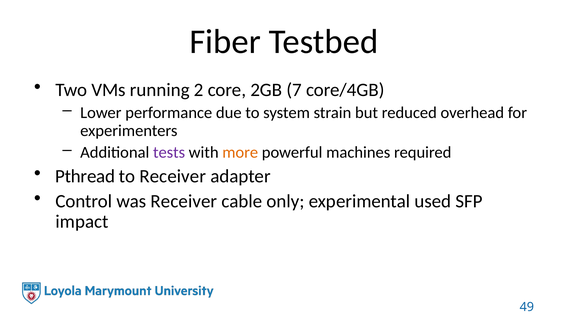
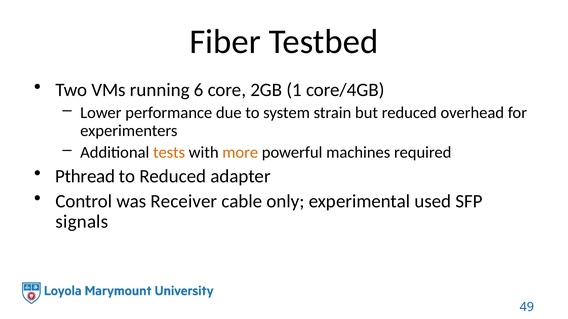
2: 2 -> 6
7: 7 -> 1
tests colour: purple -> orange
to Receiver: Receiver -> Reduced
impact: impact -> signals
